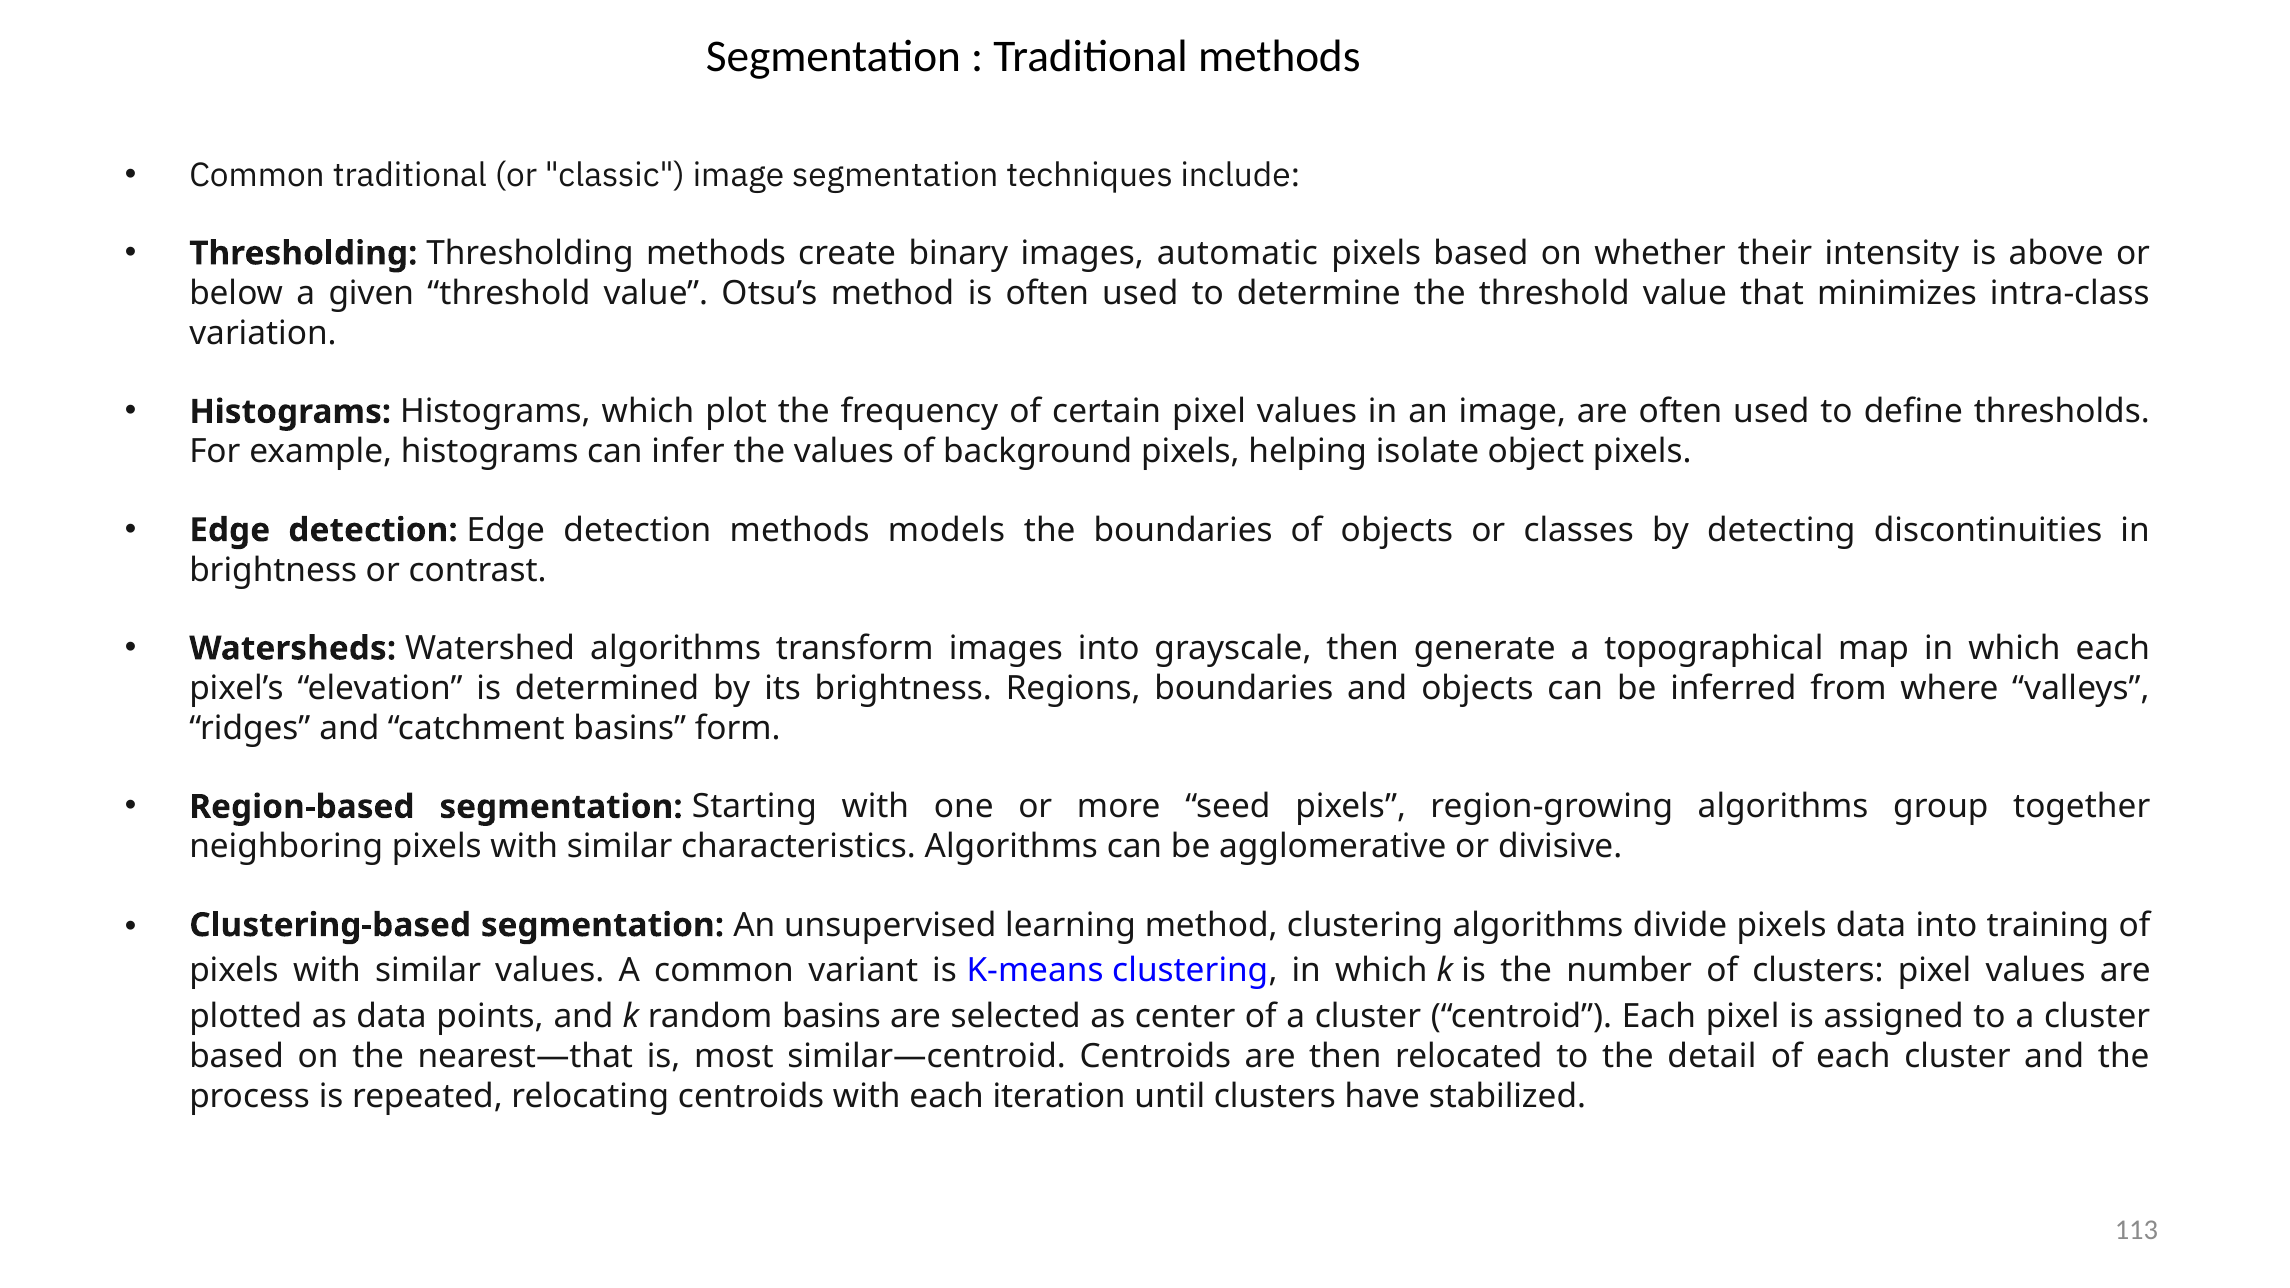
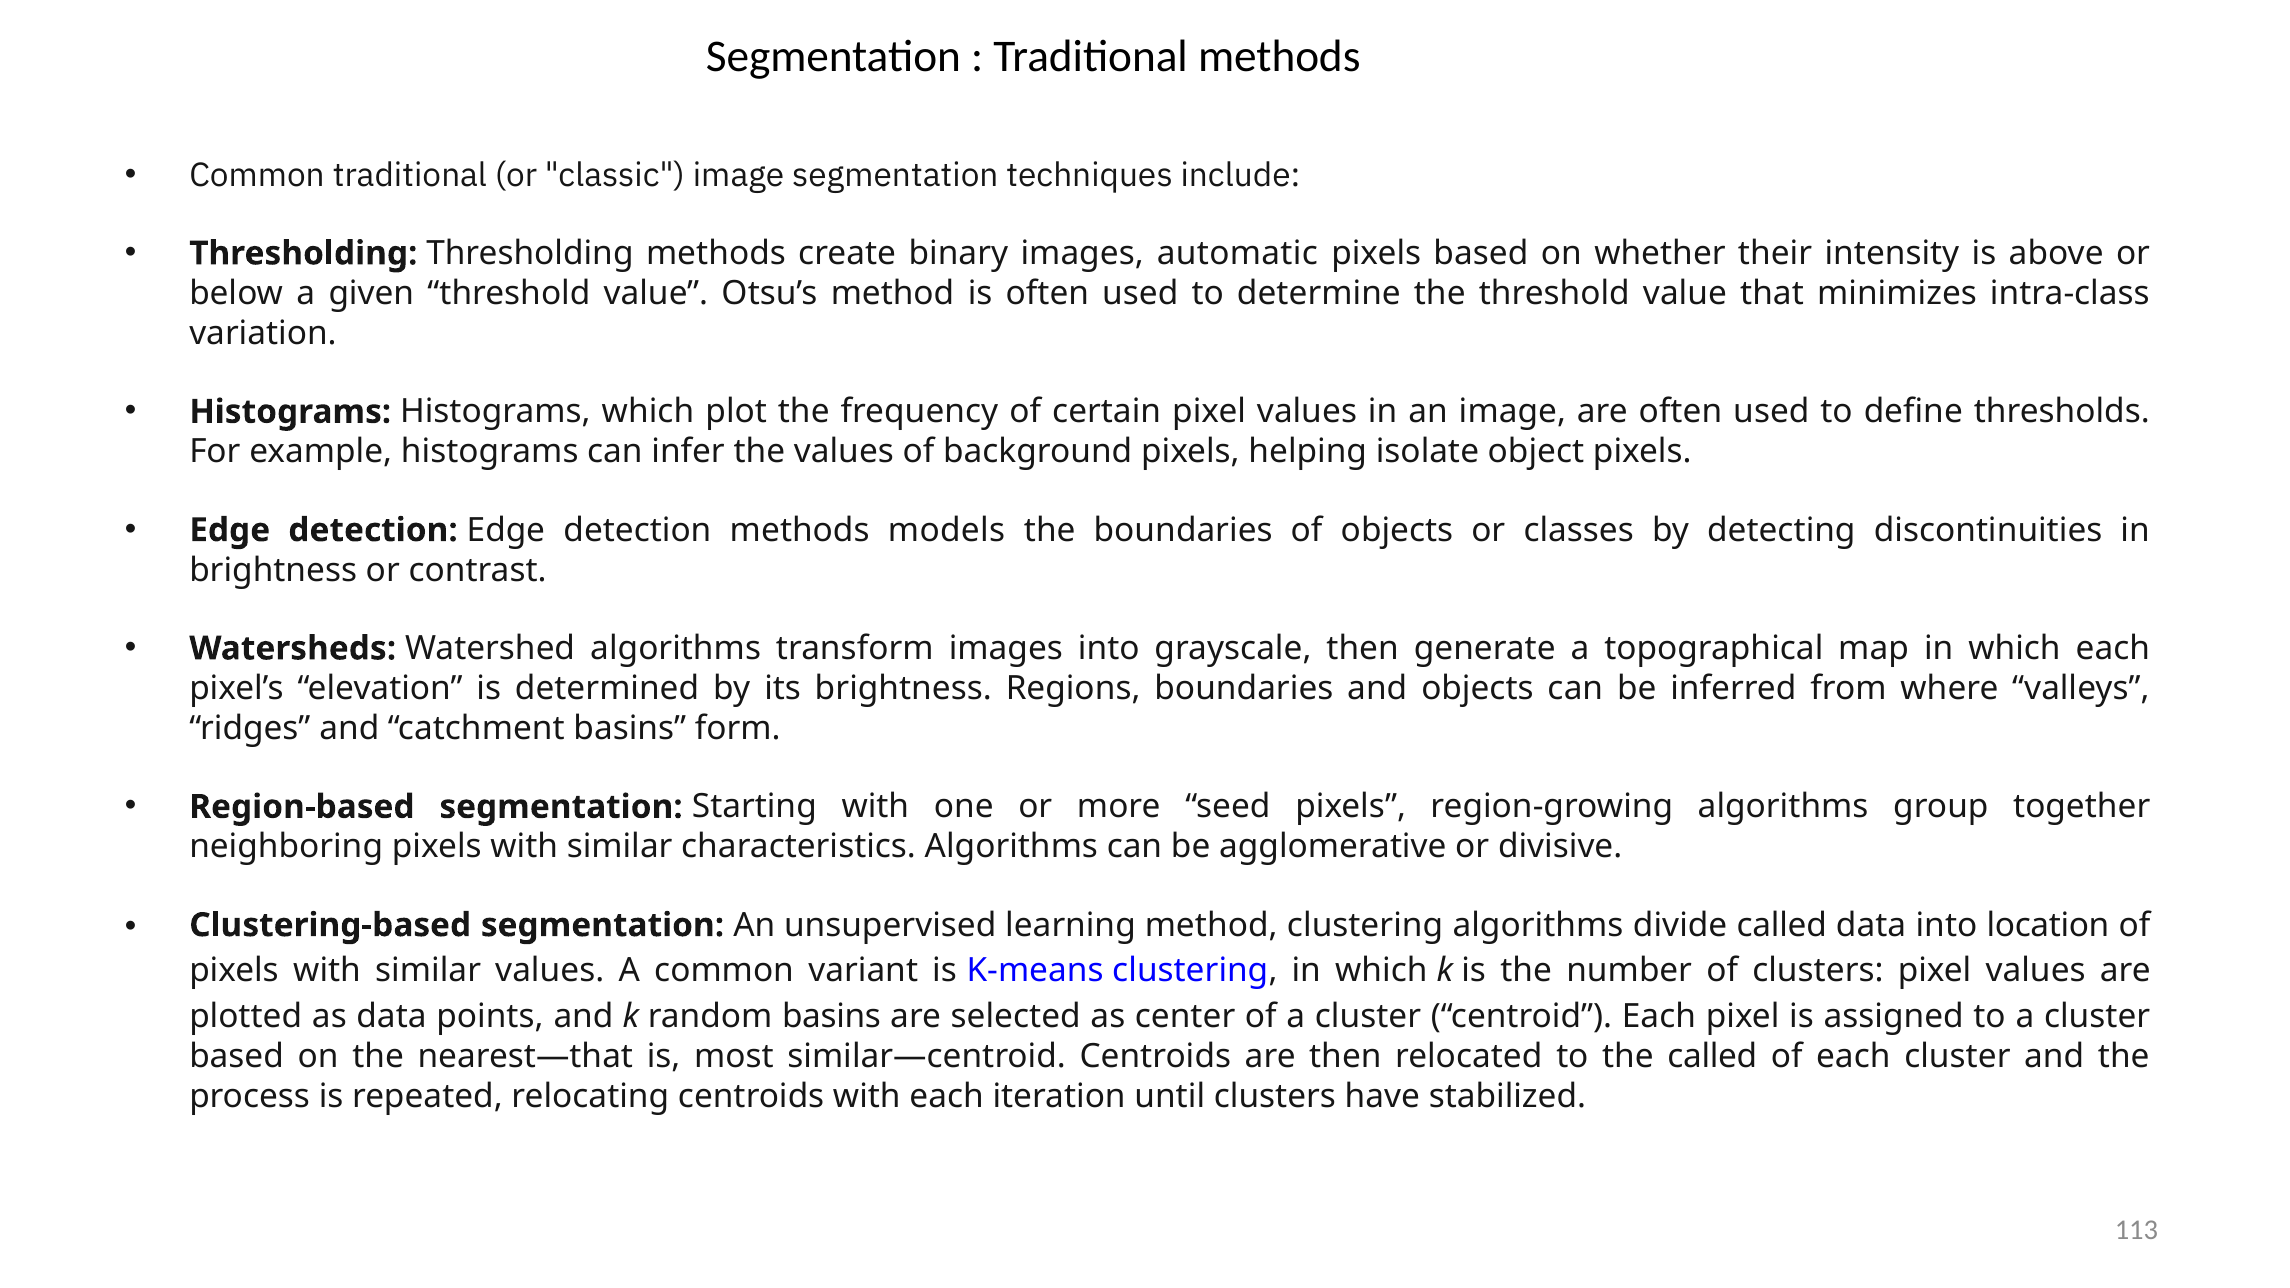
divide pixels: pixels -> called
training: training -> location
the detail: detail -> called
